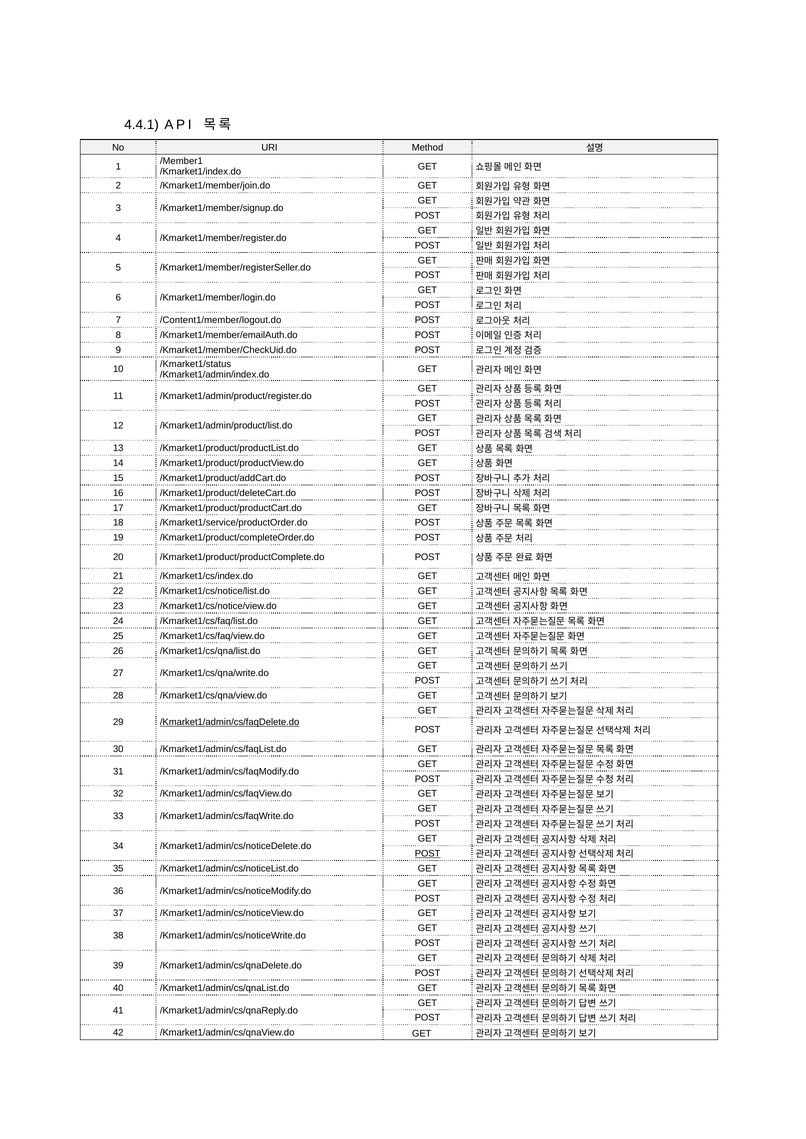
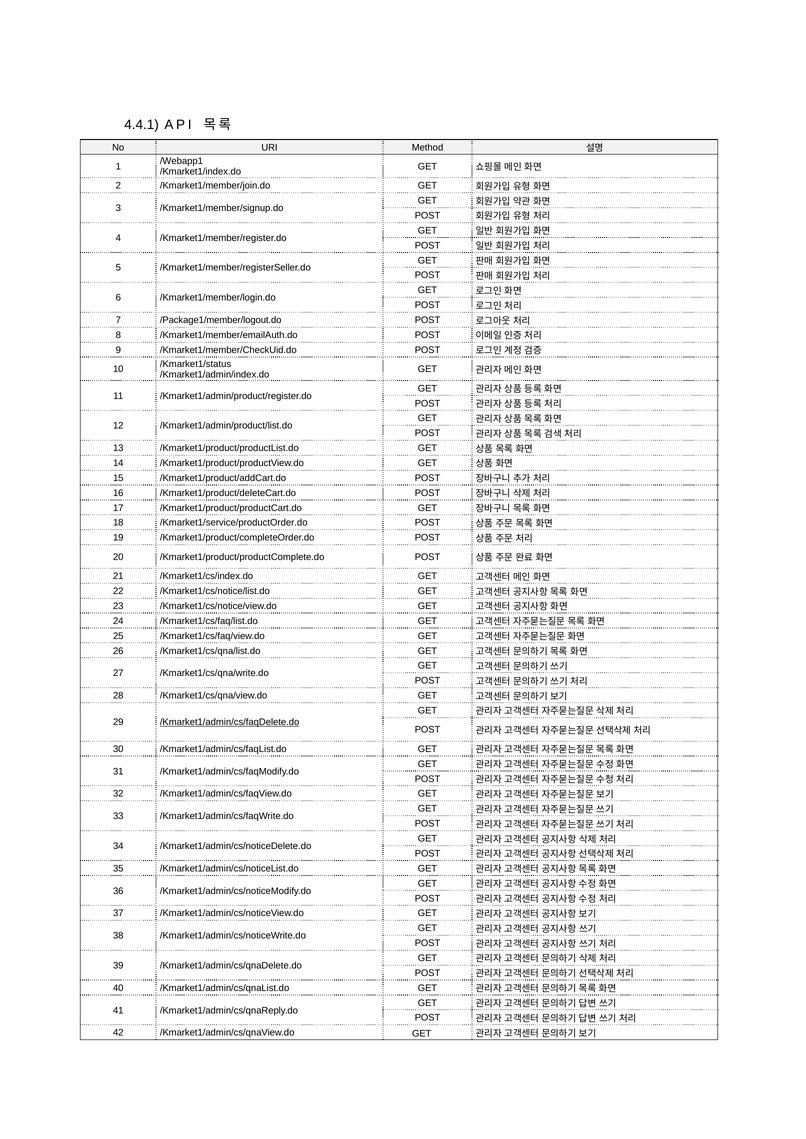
/Member1: /Member1 -> /Webapp1
/Content1/member/logout.do: /Content1/member/logout.do -> /Package1/member/logout.do
POST at (428, 854) underline: present -> none
